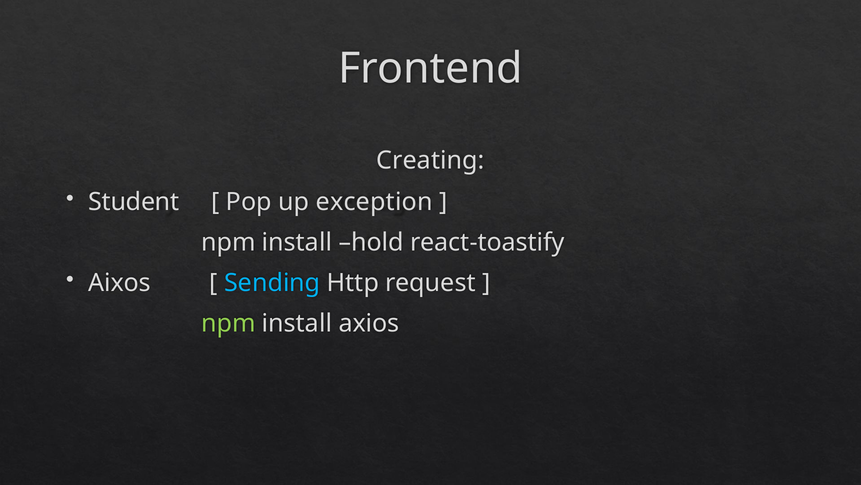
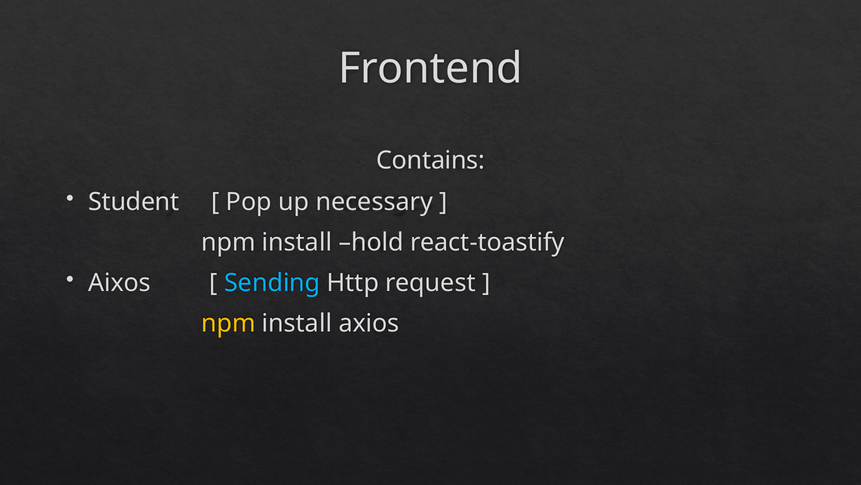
Creating: Creating -> Contains
exception: exception -> necessary
npm at (228, 323) colour: light green -> yellow
